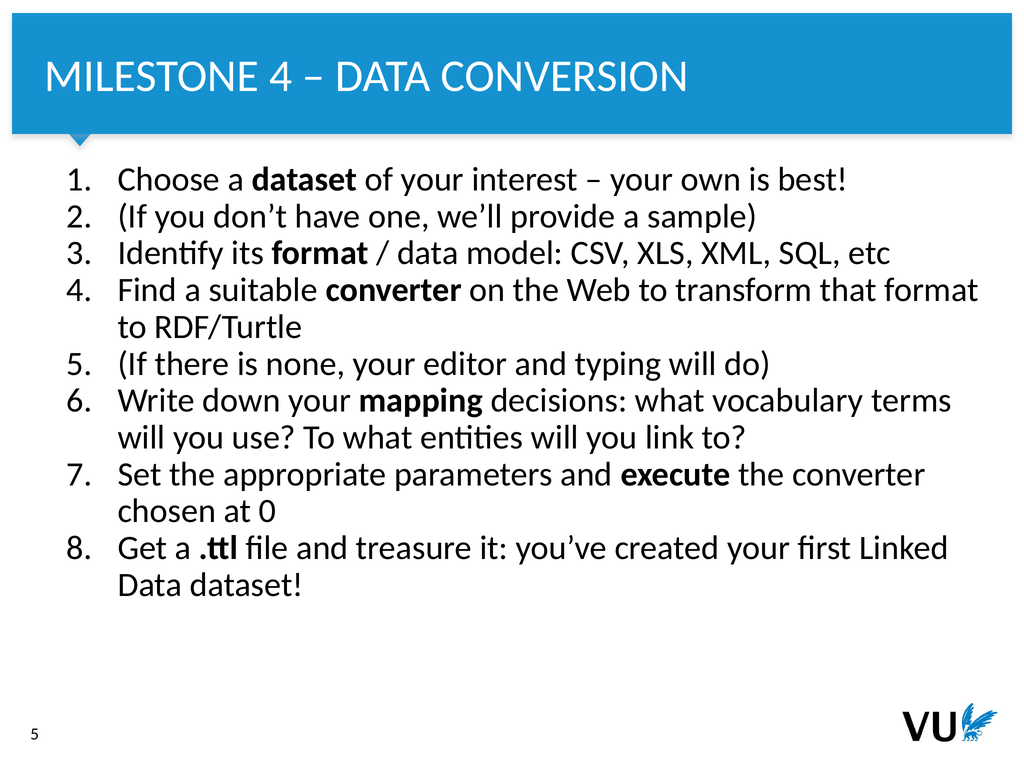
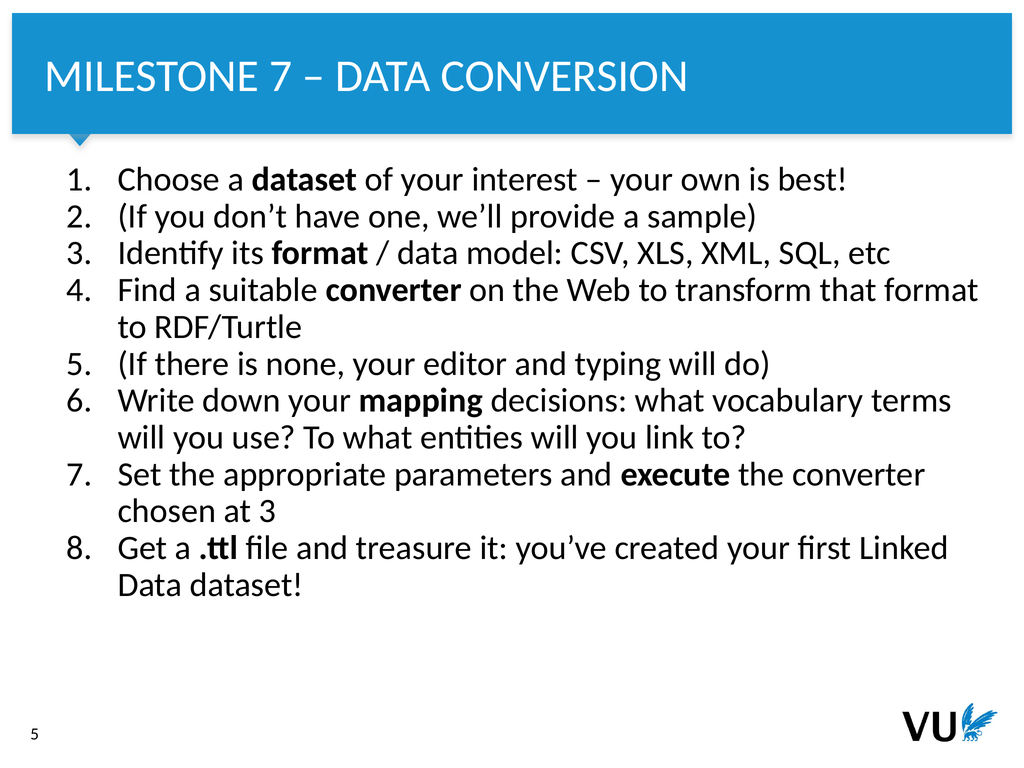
MILESTONE 4: 4 -> 7
at 0: 0 -> 3
